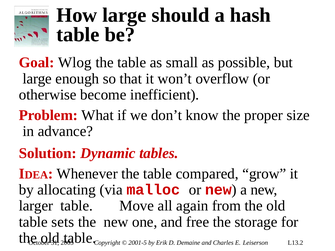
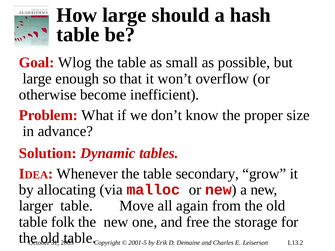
compared: compared -> secondary
sets: sets -> folk
